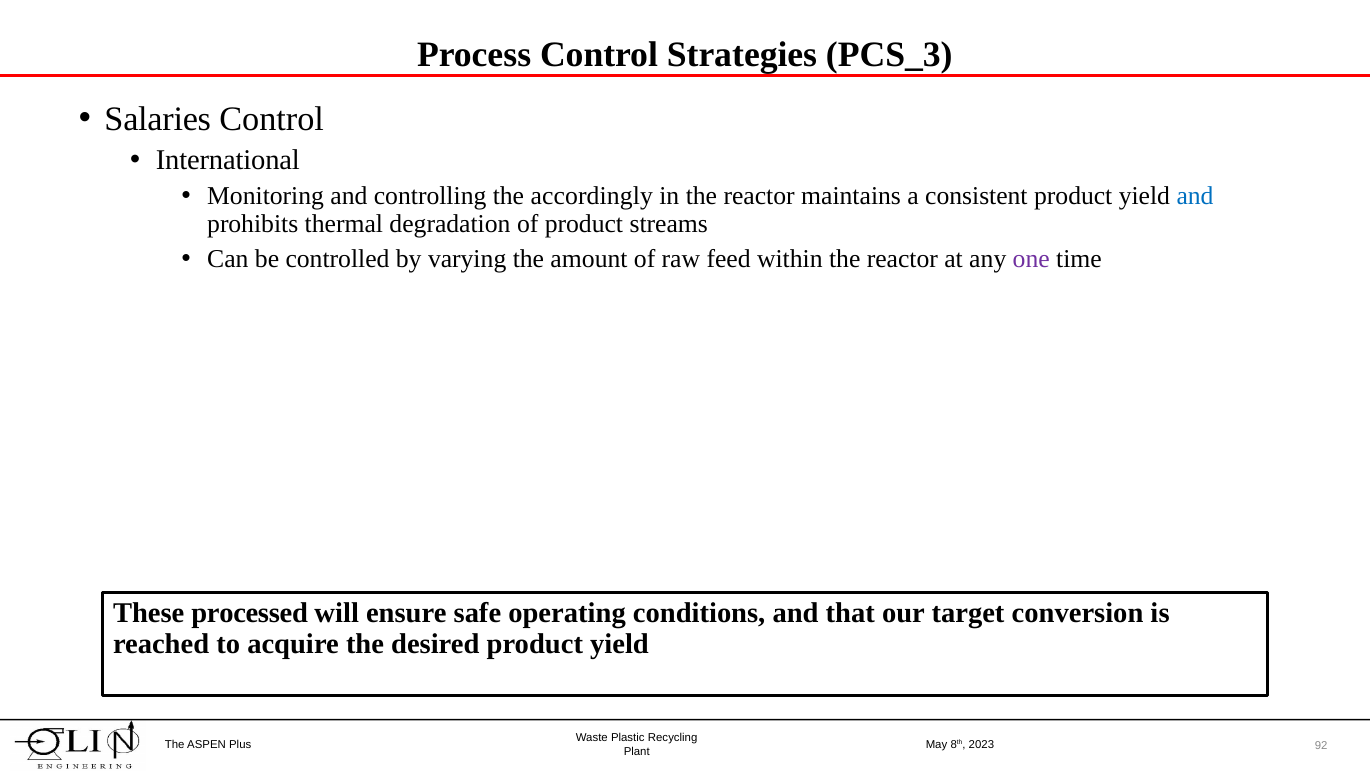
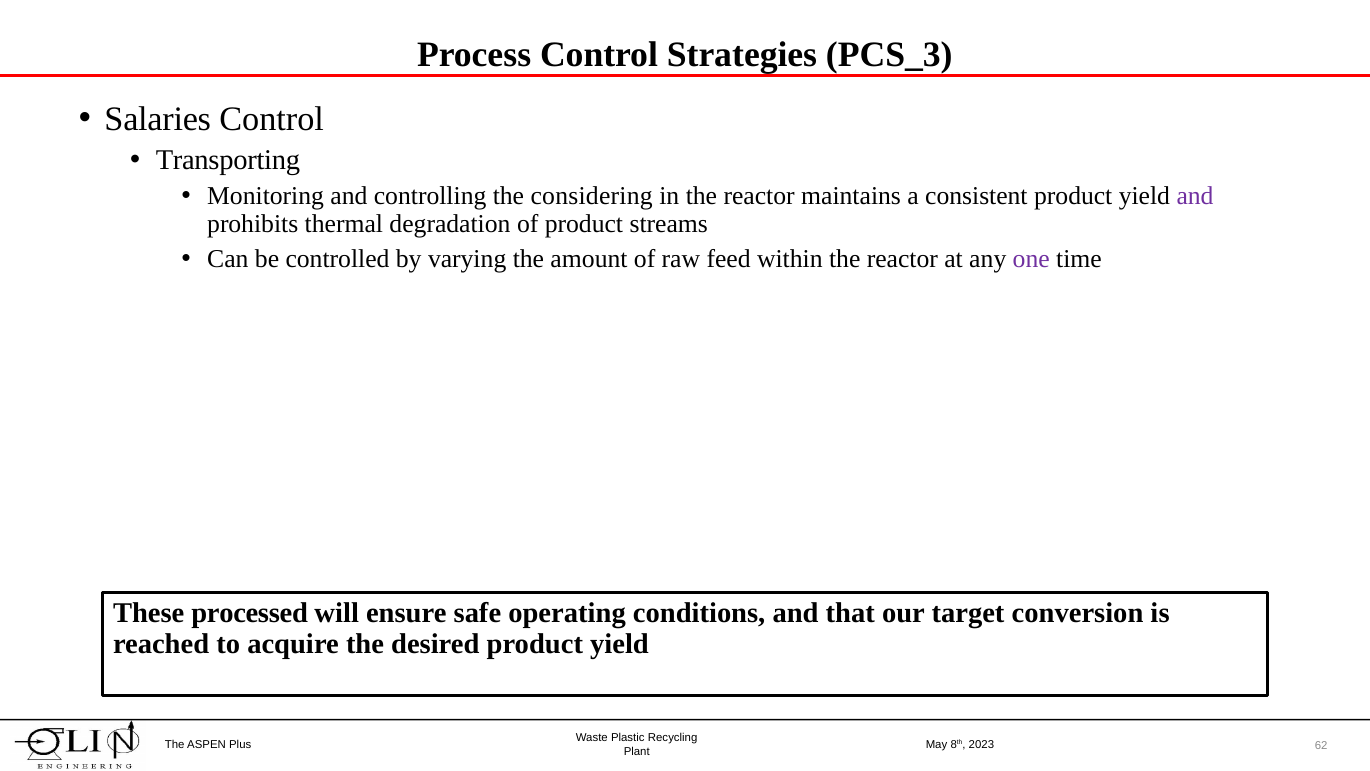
International: International -> Transporting
accordingly: accordingly -> considering
and at (1195, 196) colour: blue -> purple
92: 92 -> 62
